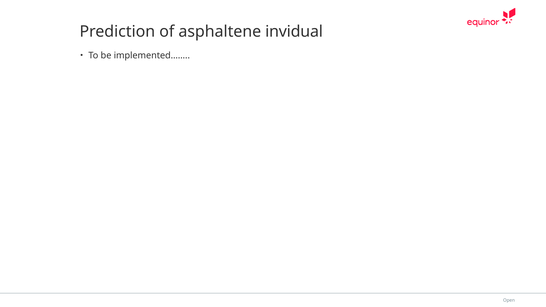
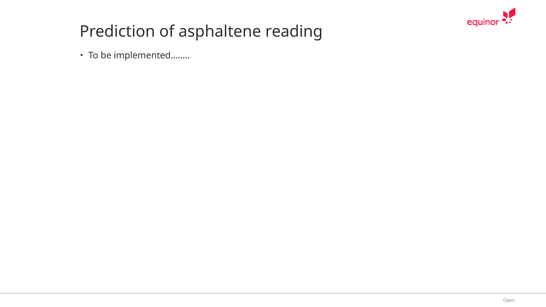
invidual: invidual -> reading
